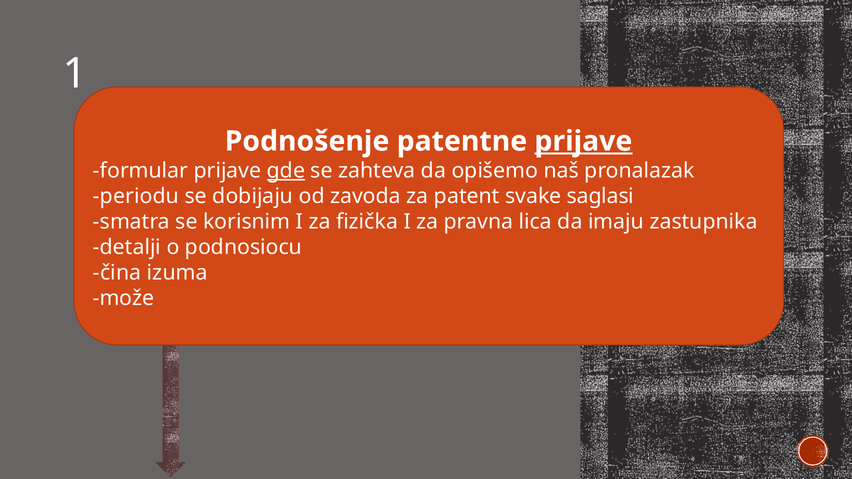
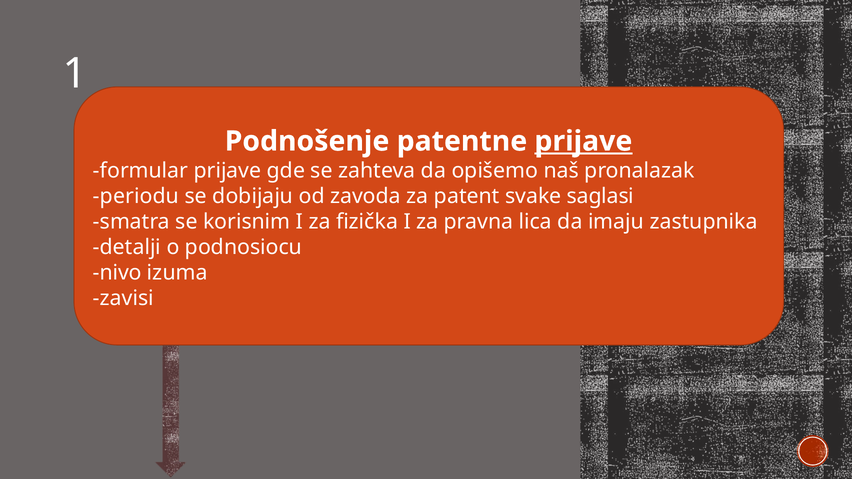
gde underline: present -> none
čina: čina -> nivo
može: može -> zavisi
